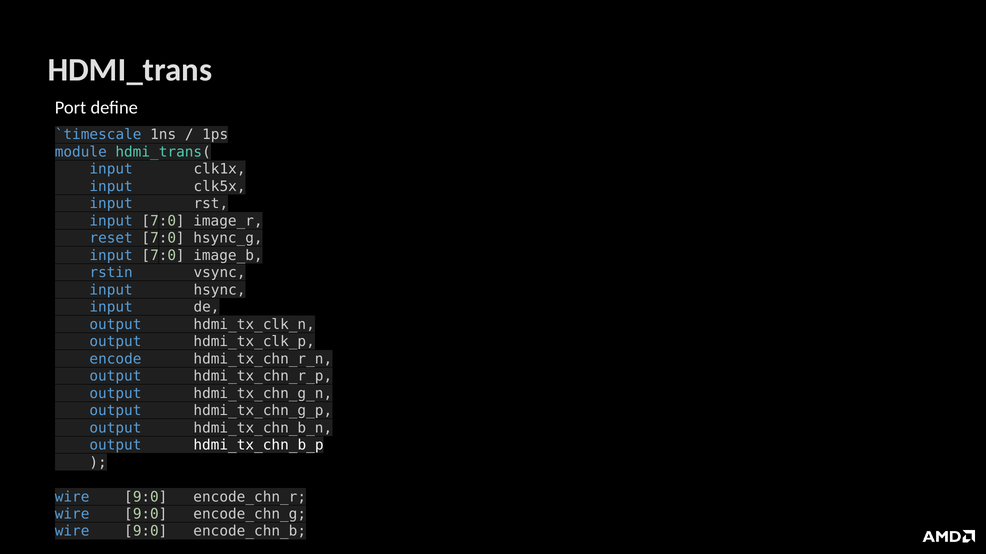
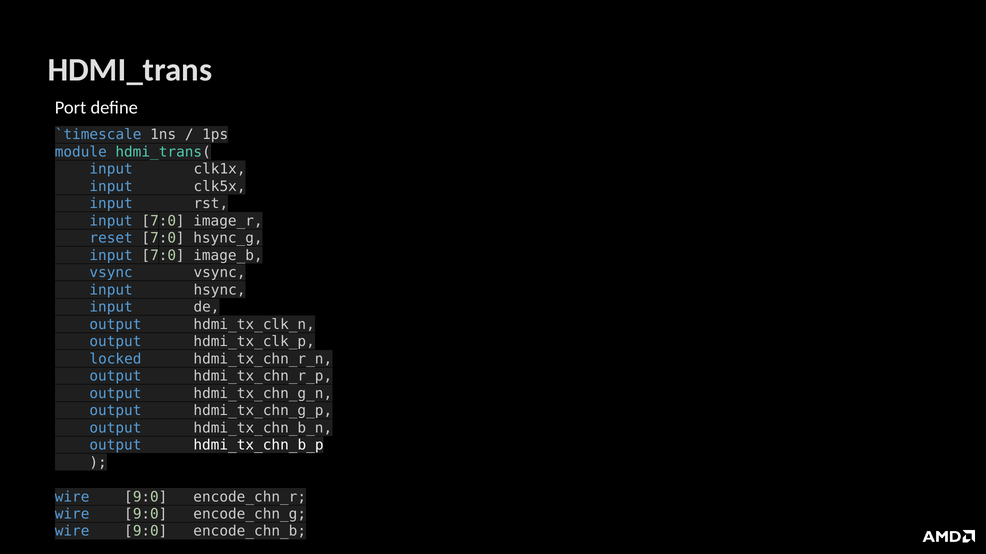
rstin at (111, 273): rstin -> vsync
encode: encode -> locked
